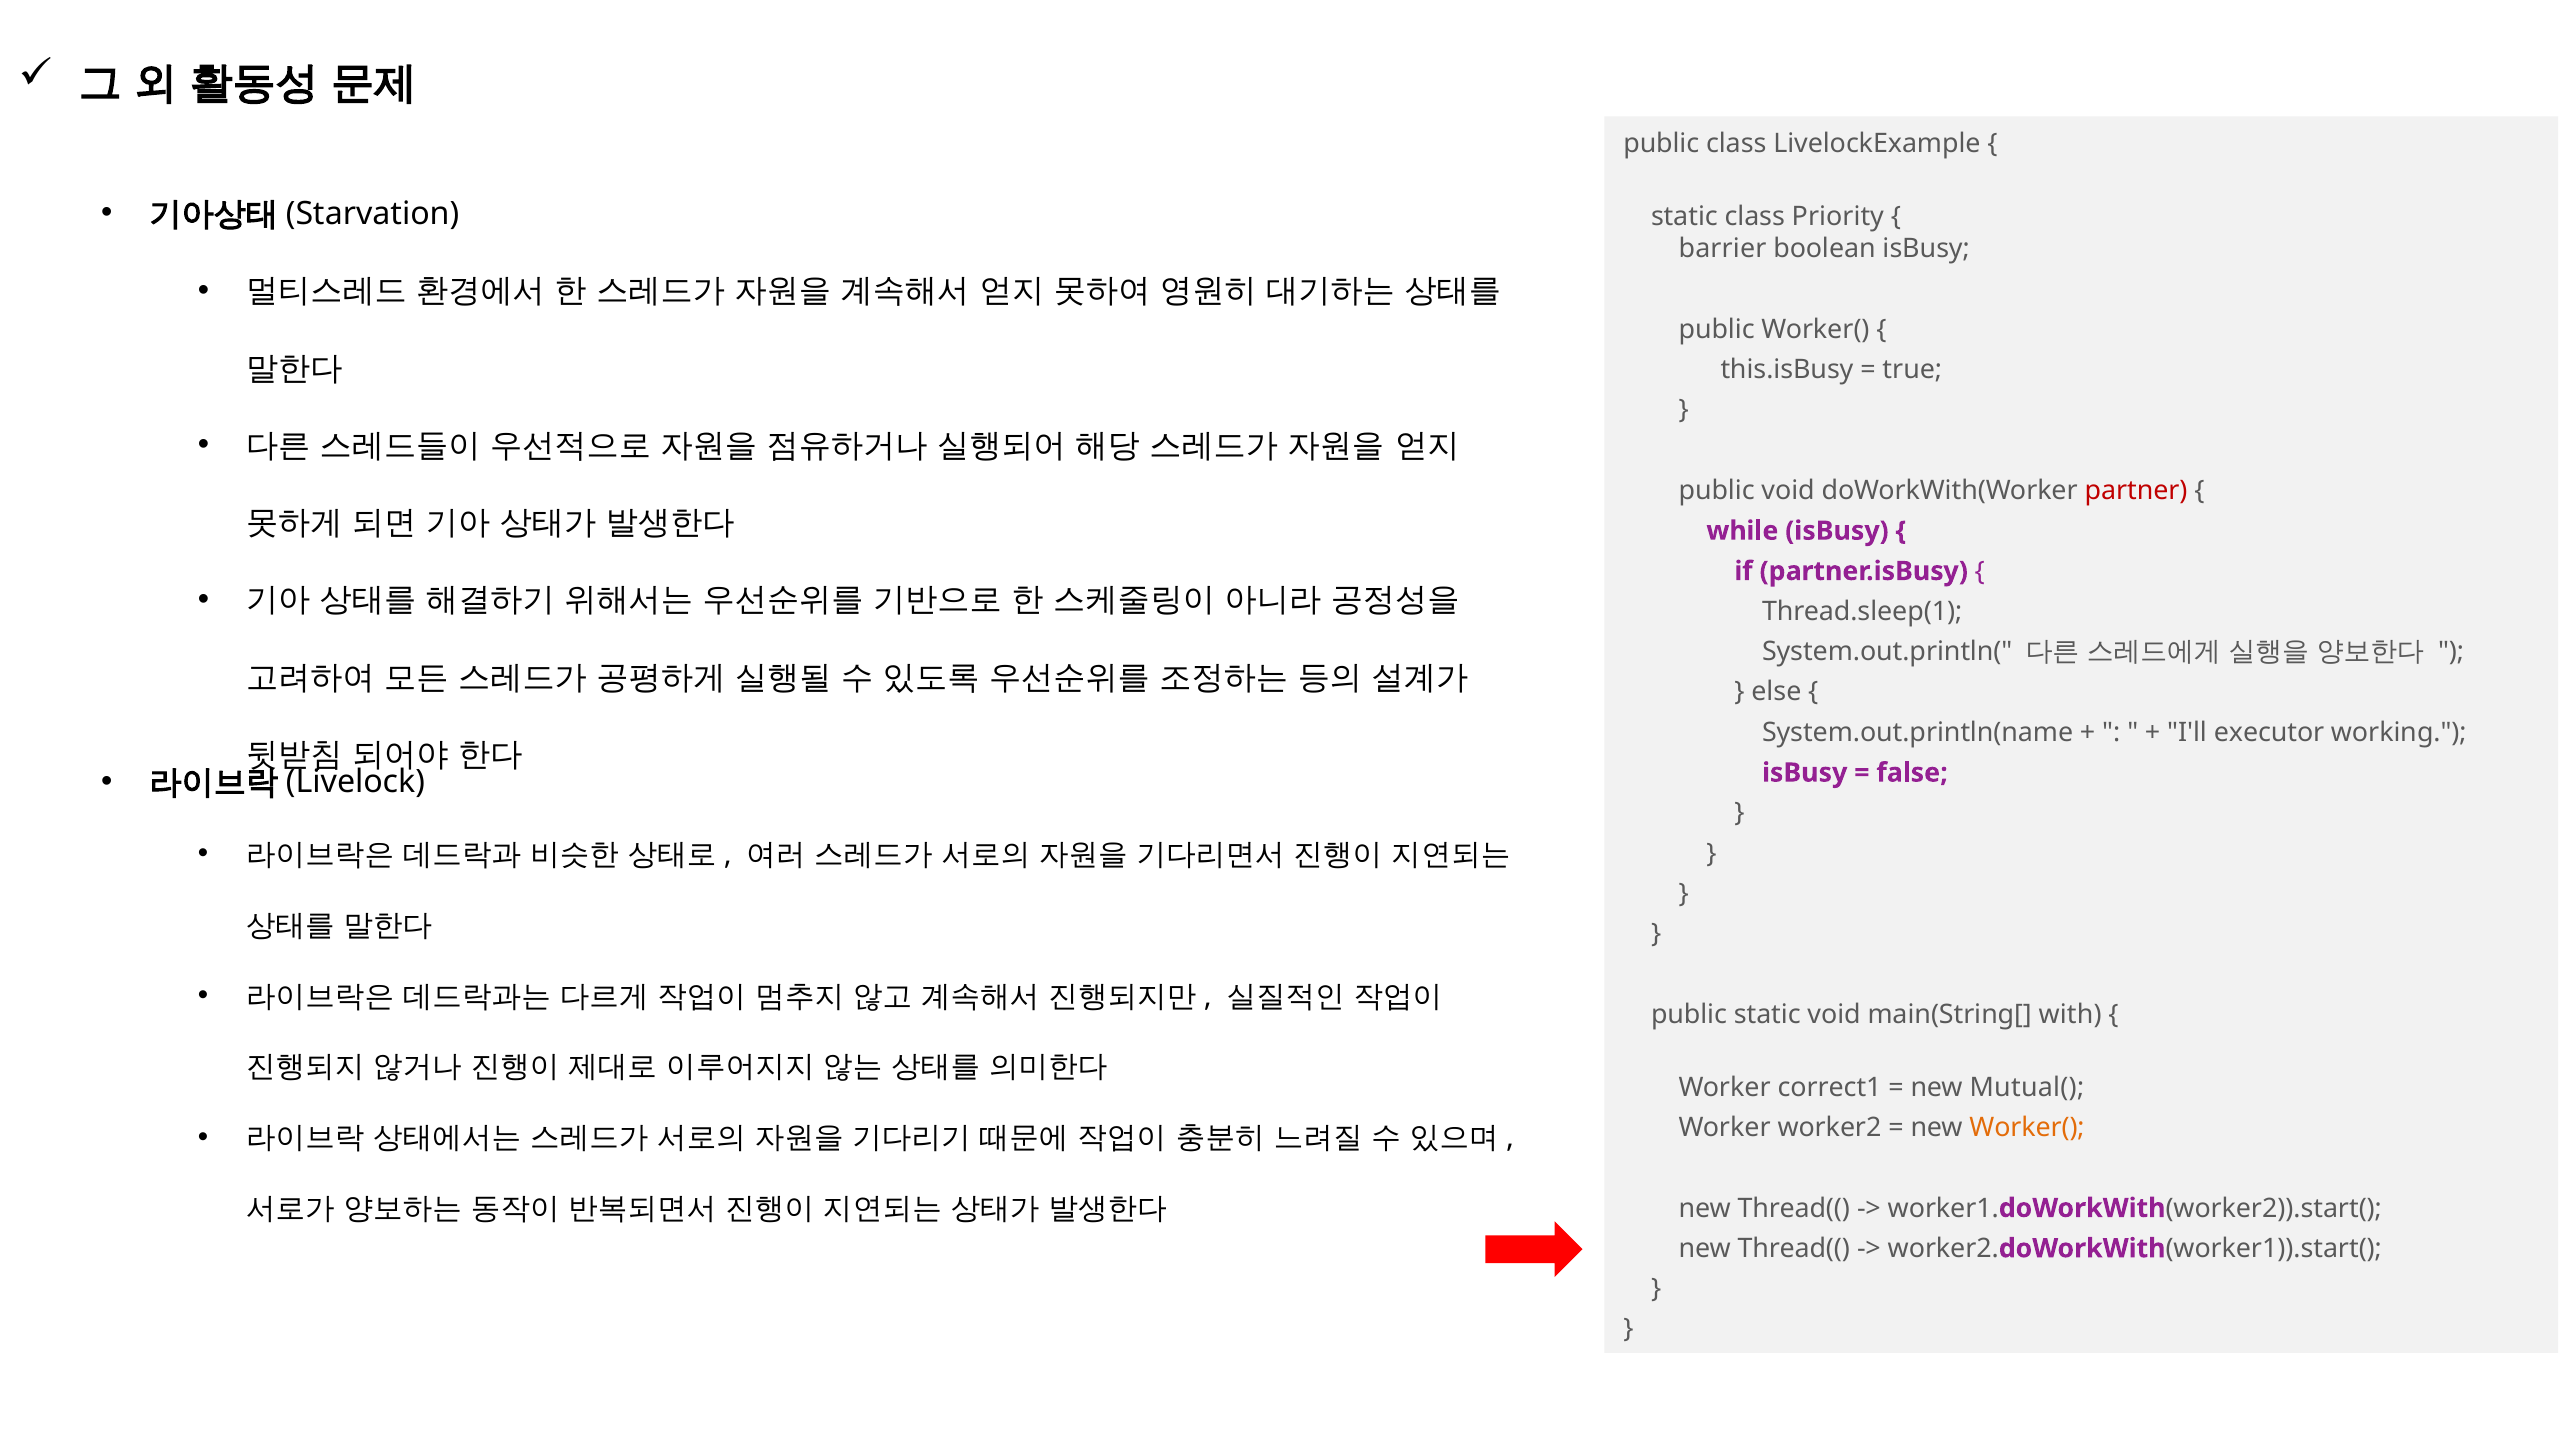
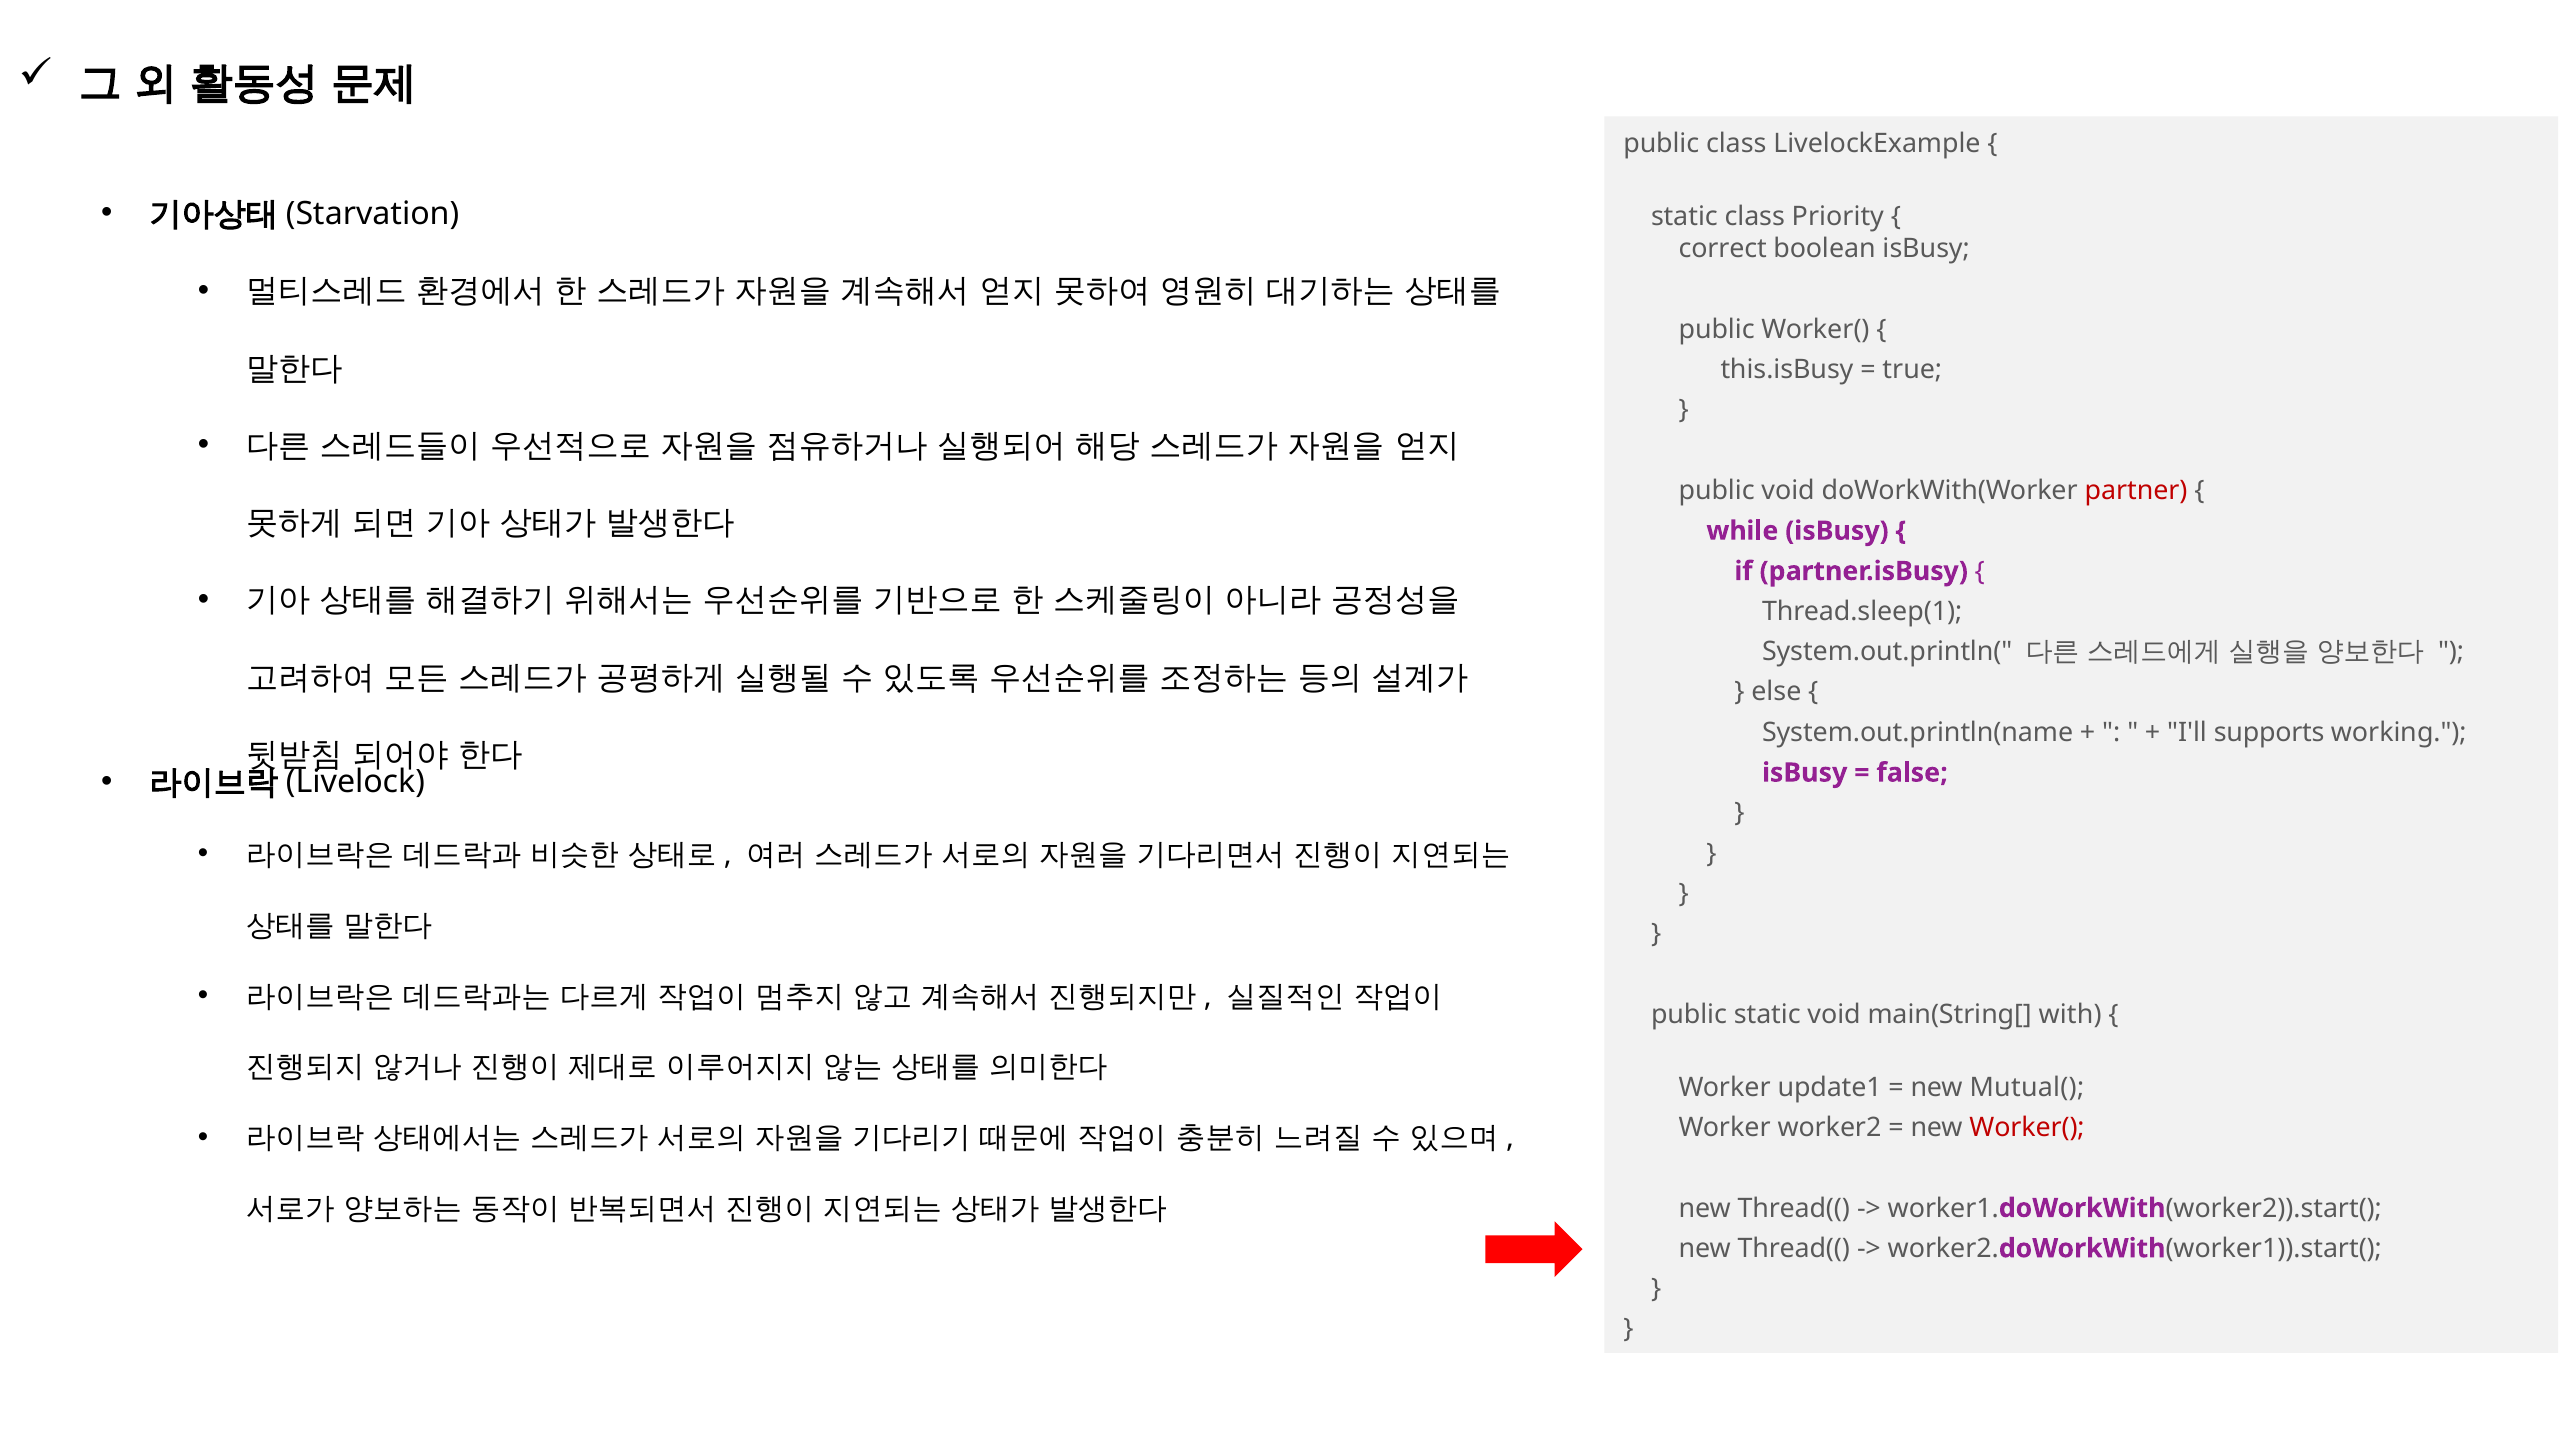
barrier: barrier -> correct
executor: executor -> supports
correct1: correct1 -> update1
Worker( at (2027, 1128) colour: orange -> red
